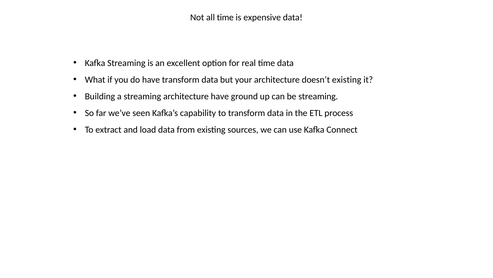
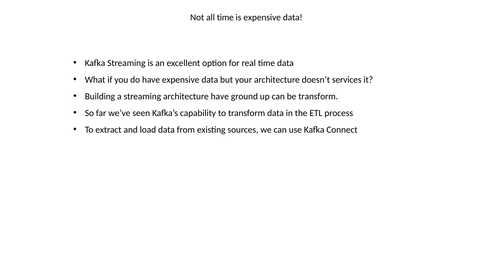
have transform: transform -> expensive
doesn’t existing: existing -> services
be streaming: streaming -> transform
